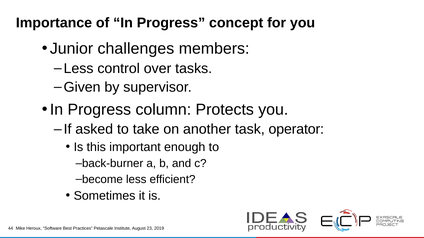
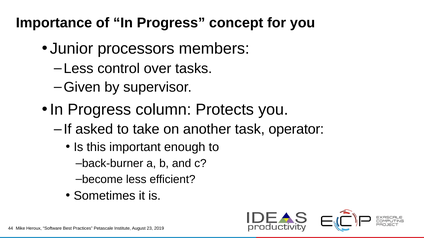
challenges: challenges -> processors
